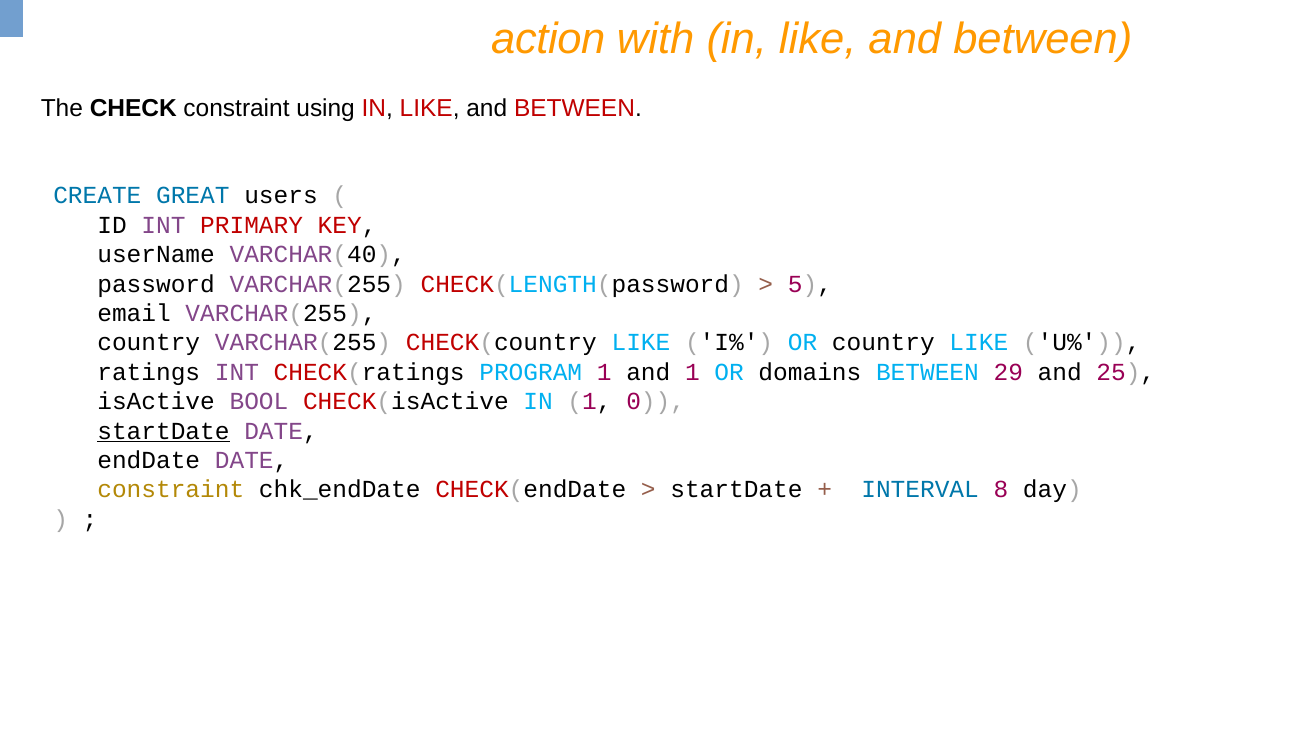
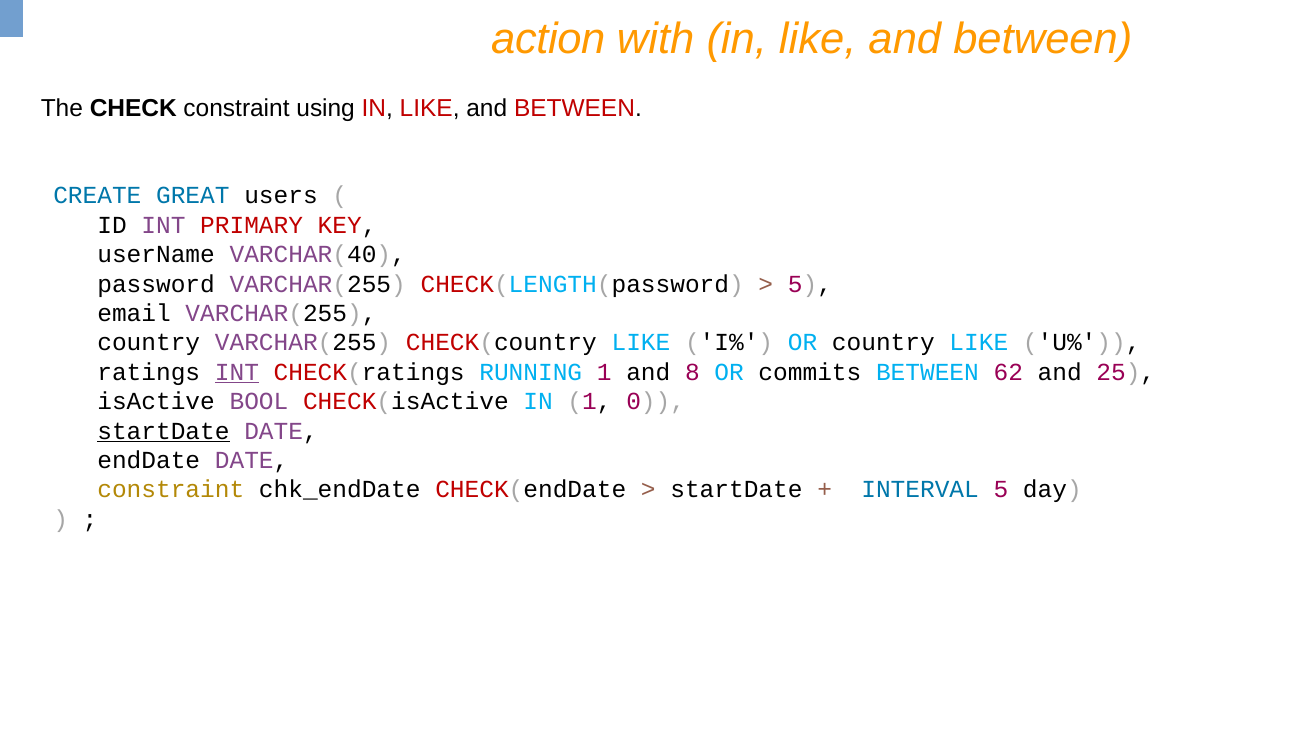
INT at (237, 372) underline: none -> present
PROGRAM: PROGRAM -> RUNNING
and 1: 1 -> 8
domains: domains -> commits
29: 29 -> 62
INTERVAL 8: 8 -> 5
